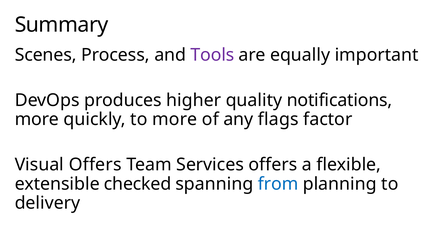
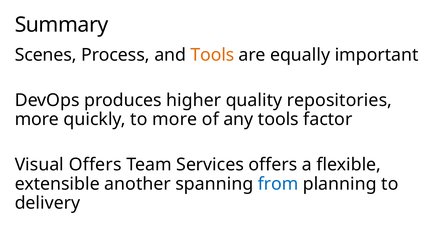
Tools at (212, 55) colour: purple -> orange
notifications: notifications -> repositories
any flags: flags -> tools
checked: checked -> another
